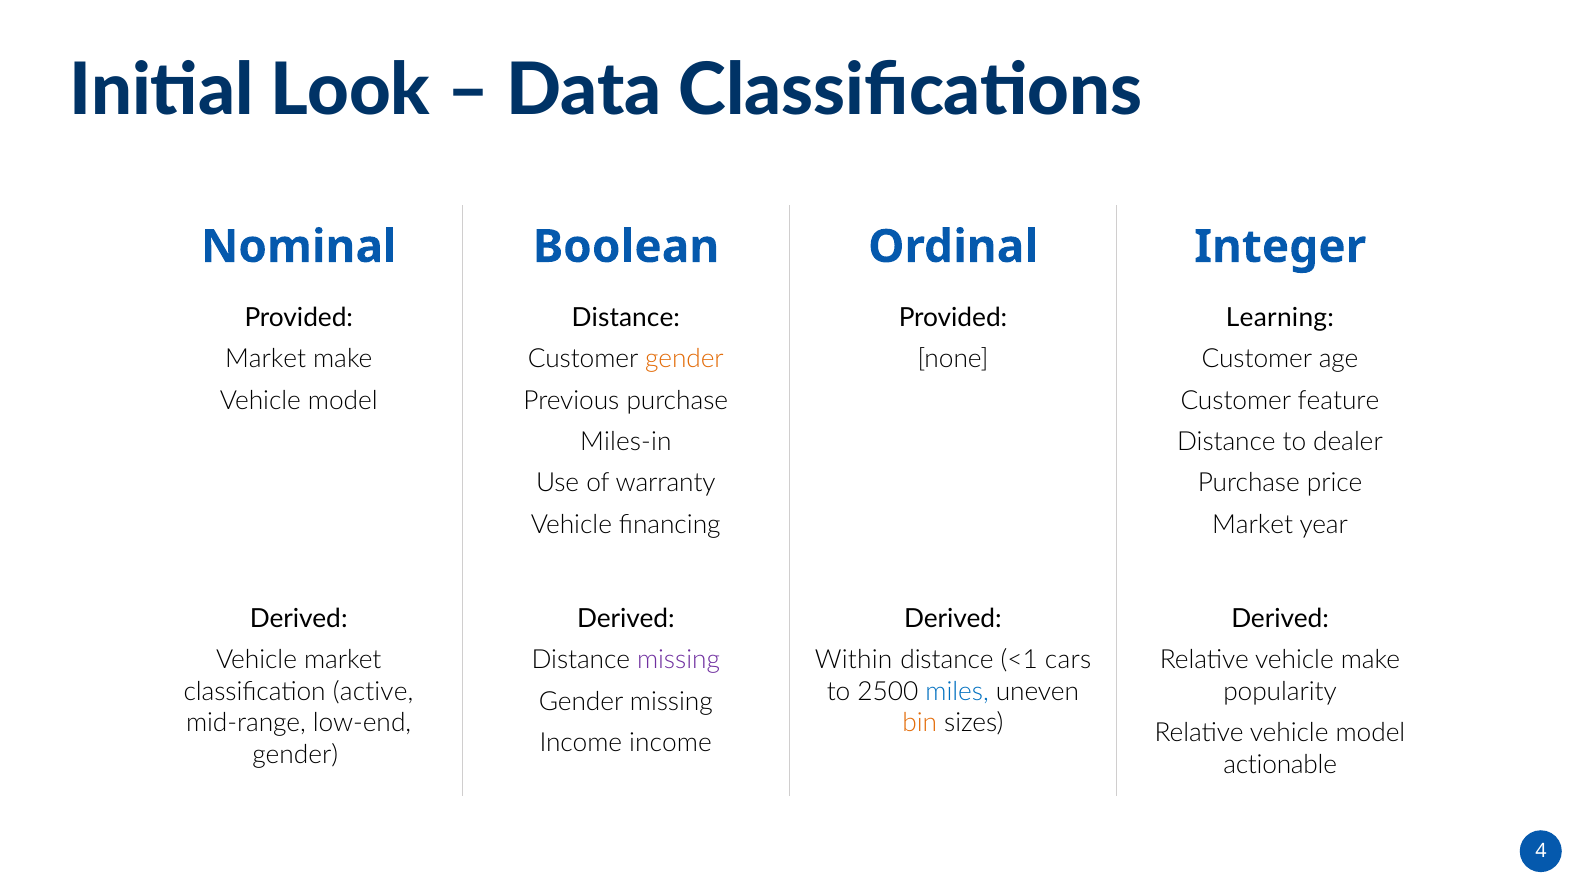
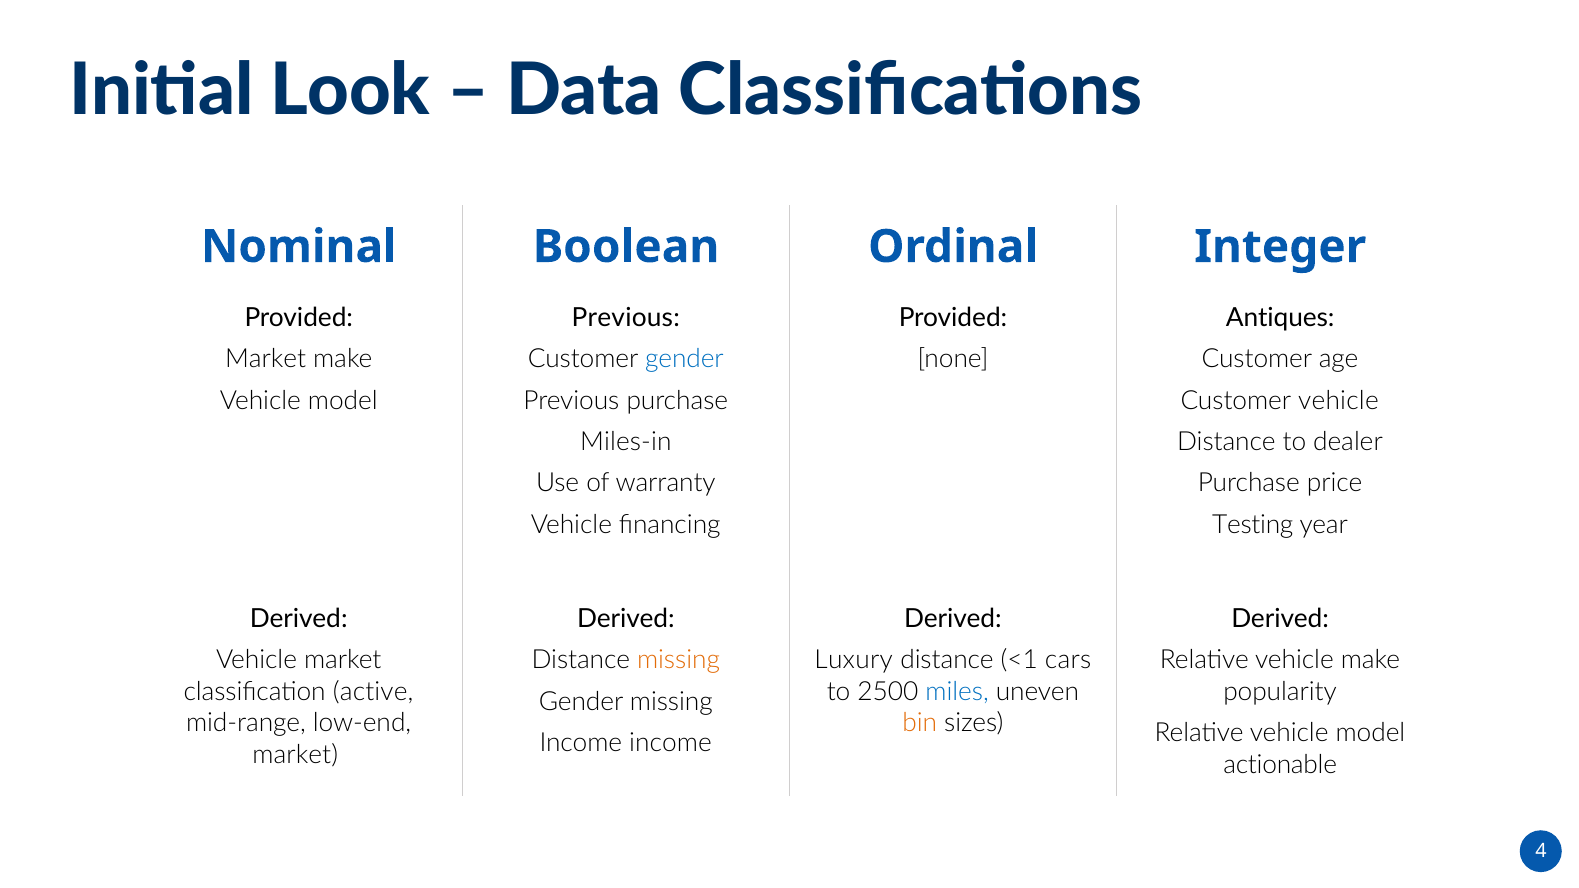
Distance at (626, 318): Distance -> Previous
Learning: Learning -> Antiques
gender at (684, 359) colour: orange -> blue
Customer feature: feature -> vehicle
Market at (1253, 524): Market -> Testing
missing at (679, 660) colour: purple -> orange
Within: Within -> Luxury
gender at (295, 755): gender -> market
